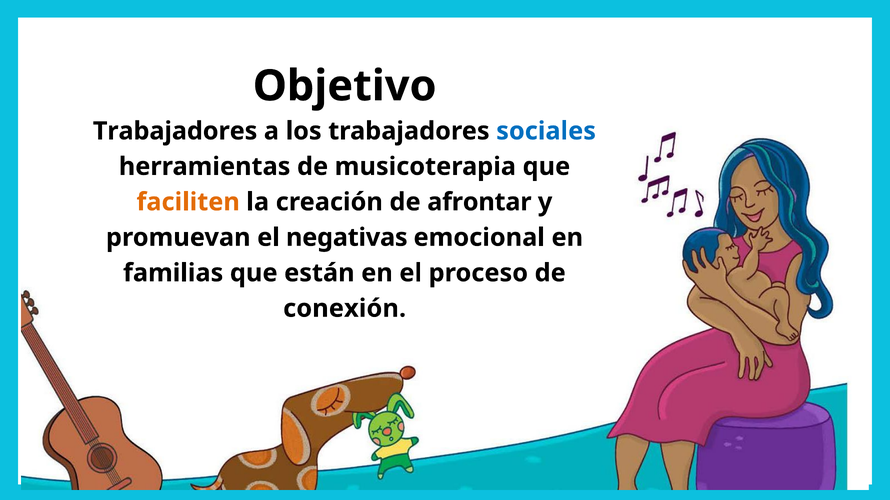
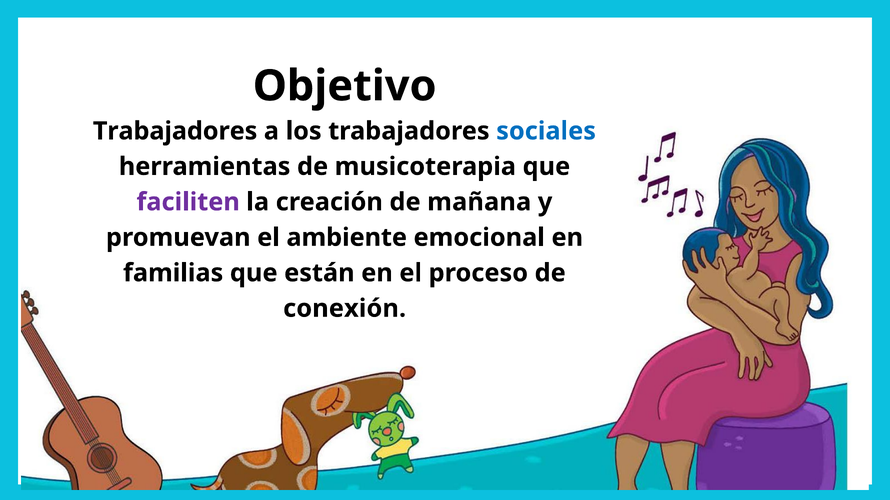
faciliten colour: orange -> purple
afrontar: afrontar -> mañana
negativas: negativas -> ambiente
